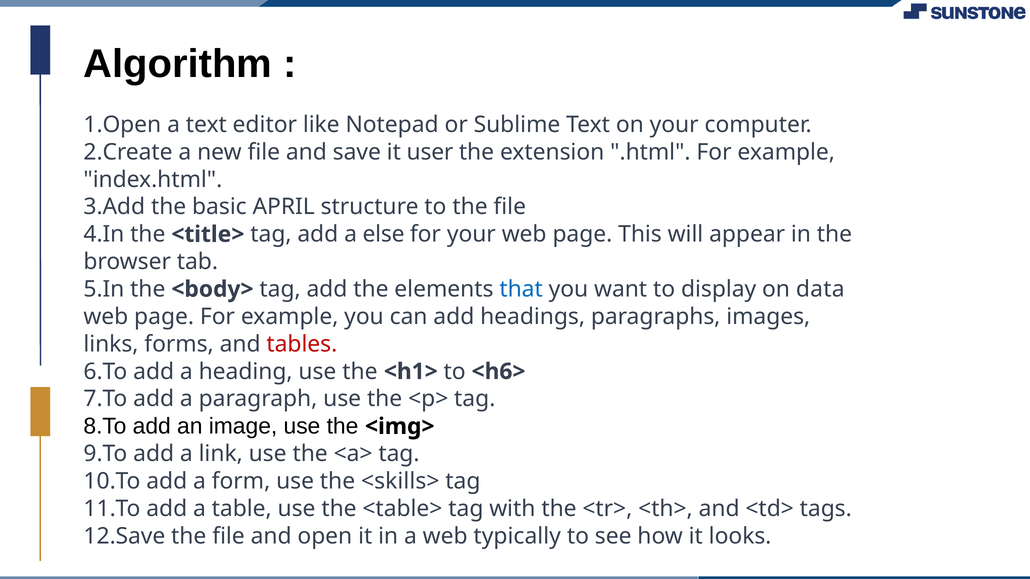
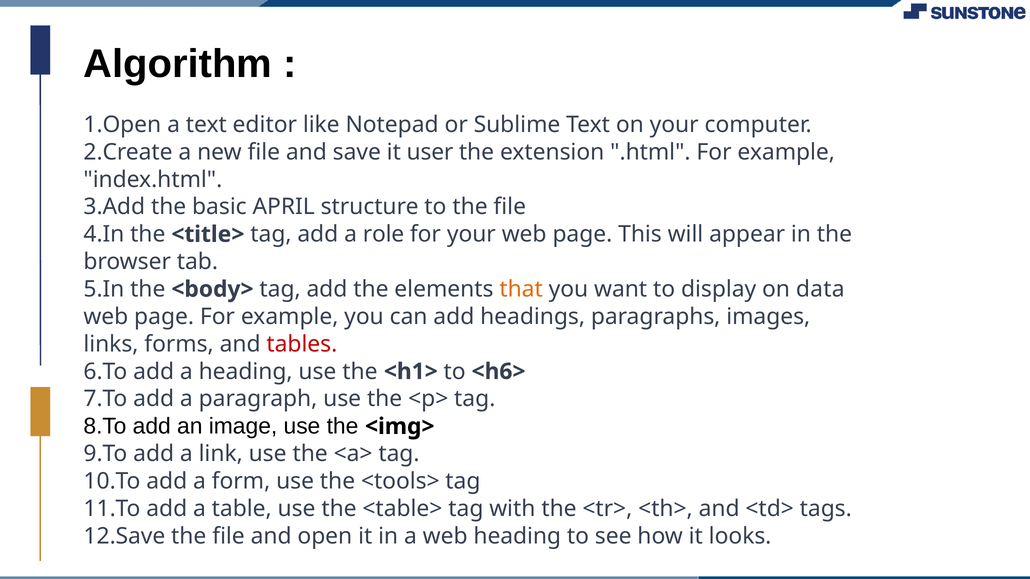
else: else -> role
that colour: blue -> orange
<skills>: <skills> -> <tools>
web typically: typically -> heading
